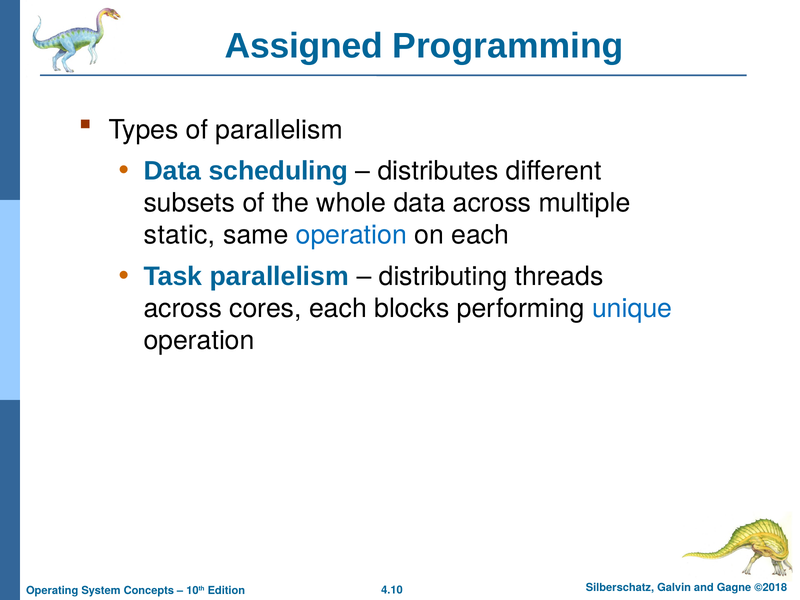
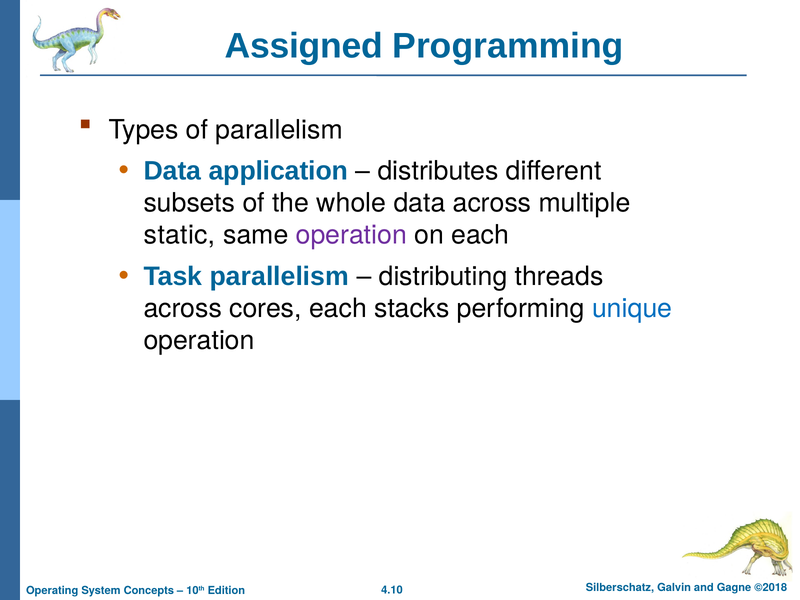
scheduling: scheduling -> application
operation at (351, 235) colour: blue -> purple
blocks: blocks -> stacks
